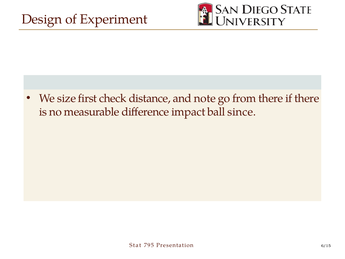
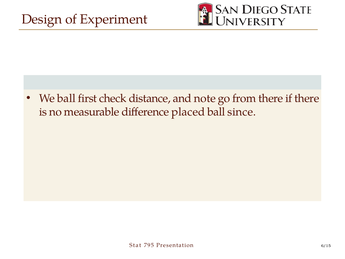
We size: size -> ball
impact: impact -> placed
